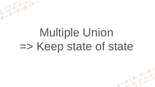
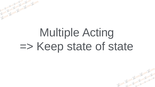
Union: Union -> Acting
